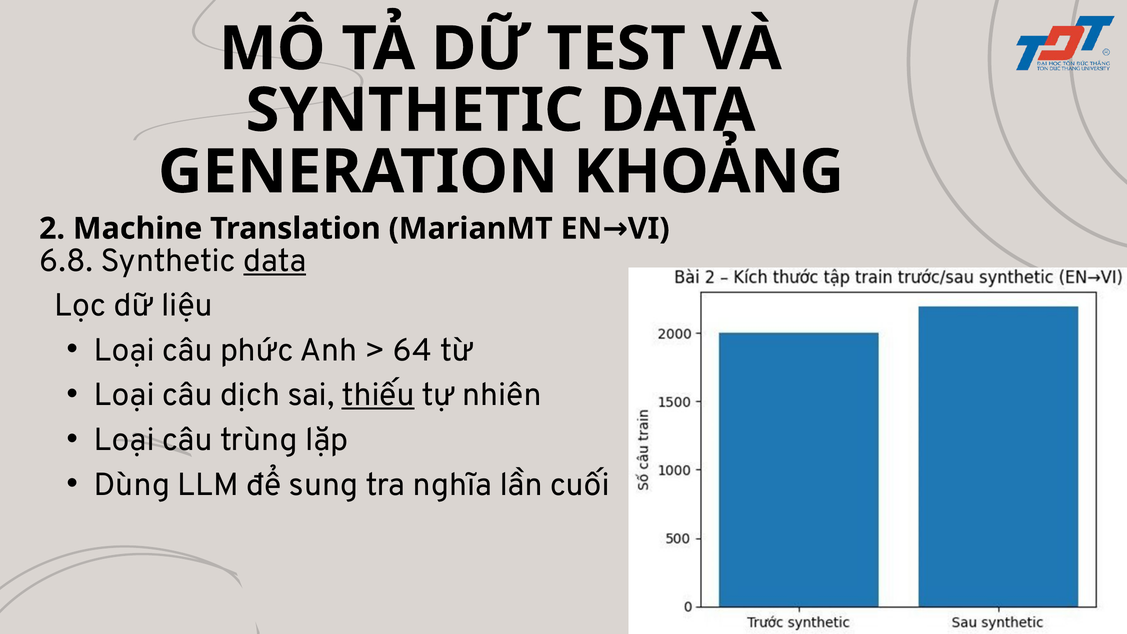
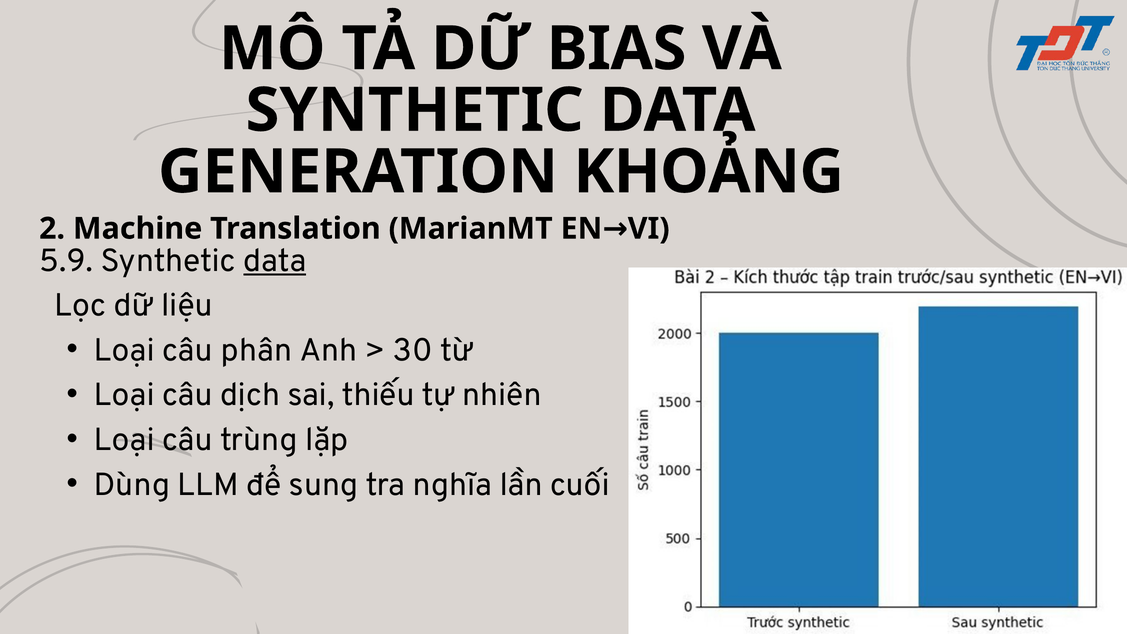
TEST: TEST -> BIAS
6.8: 6.8 -> 5.9
phức: phức -> phân
64: 64 -> 30
thiếu underline: present -> none
